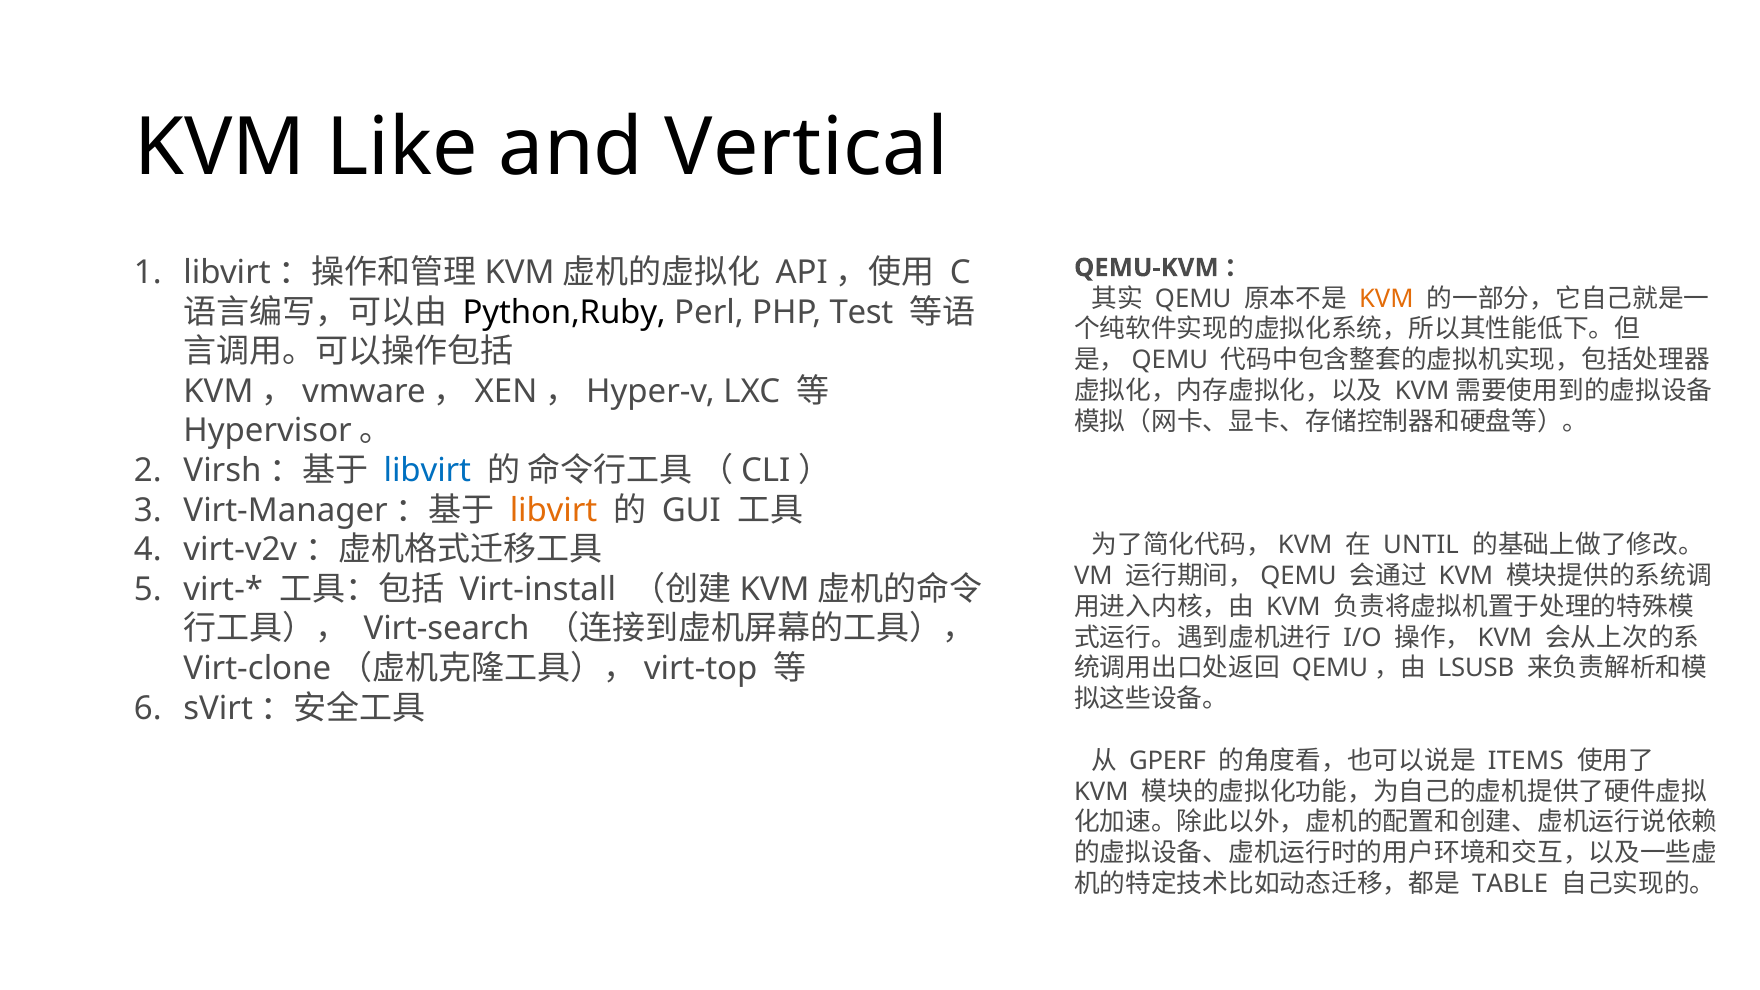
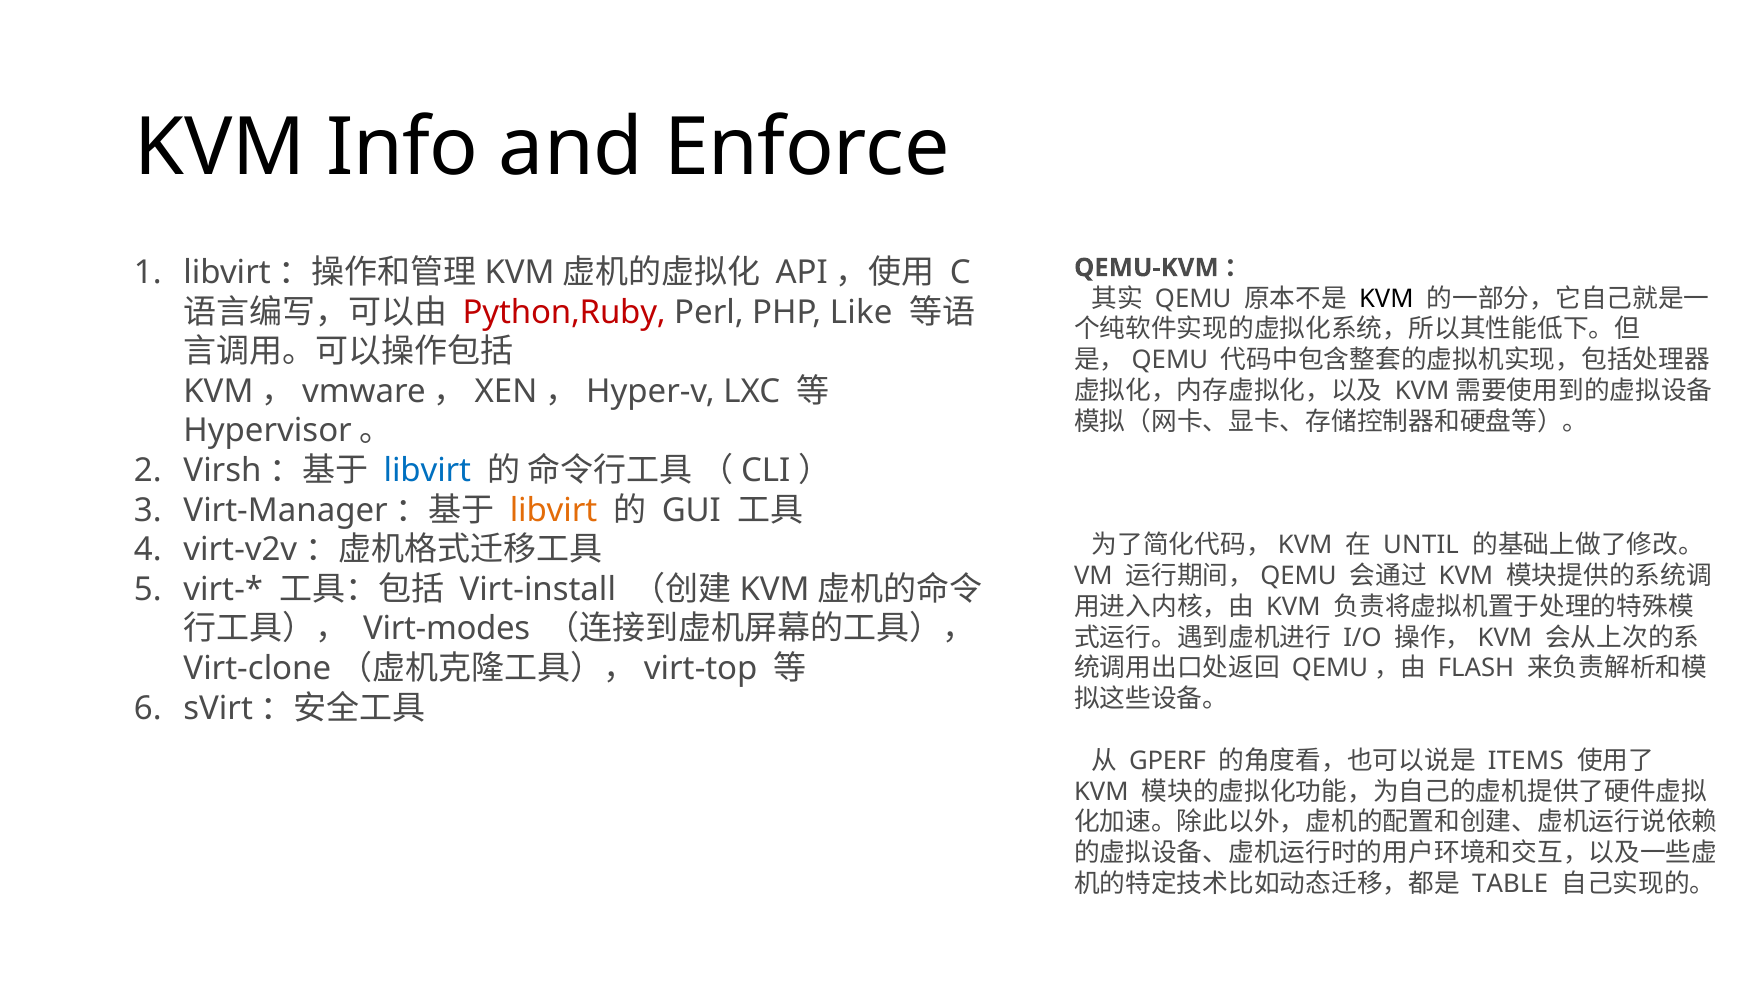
Like: Like -> Info
Vertical: Vertical -> Enforce
KVM at (1386, 299) colour: orange -> black
Python,Ruby colour: black -> red
Test: Test -> Like
Virt-search: Virt-search -> Virt-modes
LSUSB: LSUSB -> FLASH
